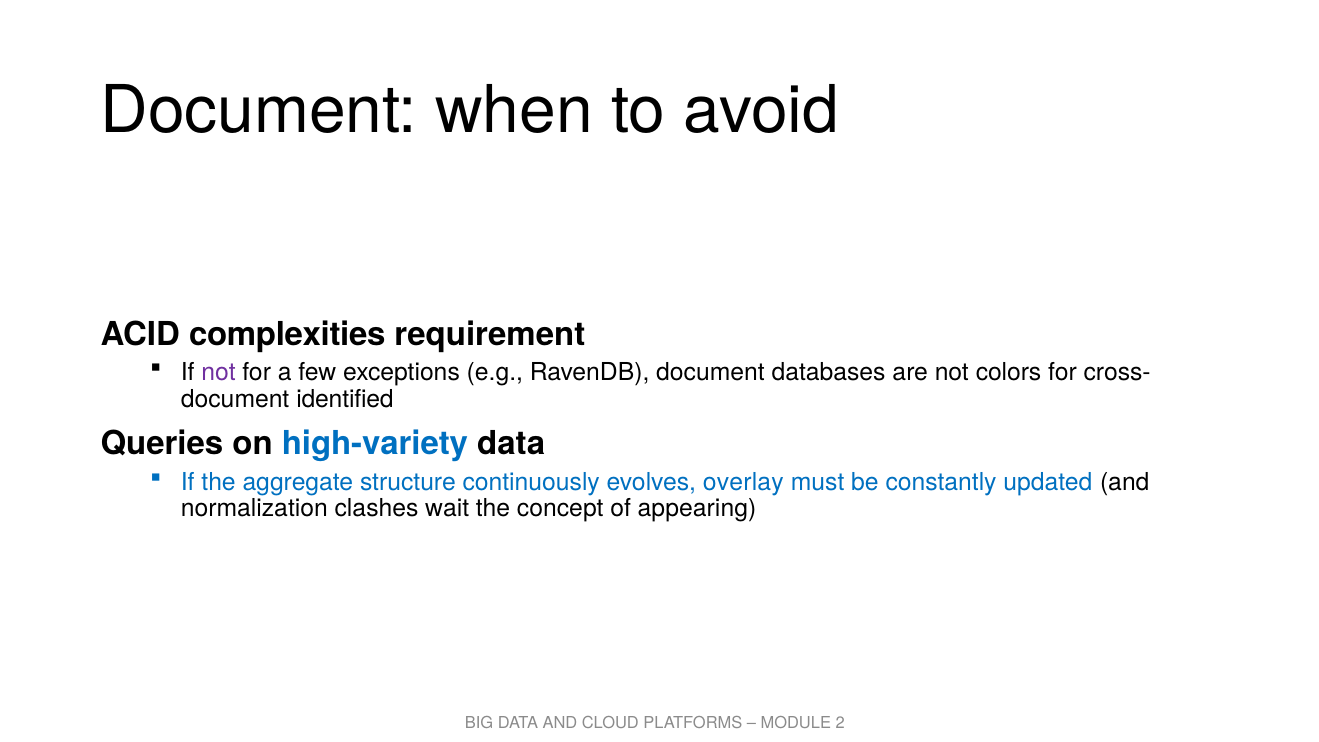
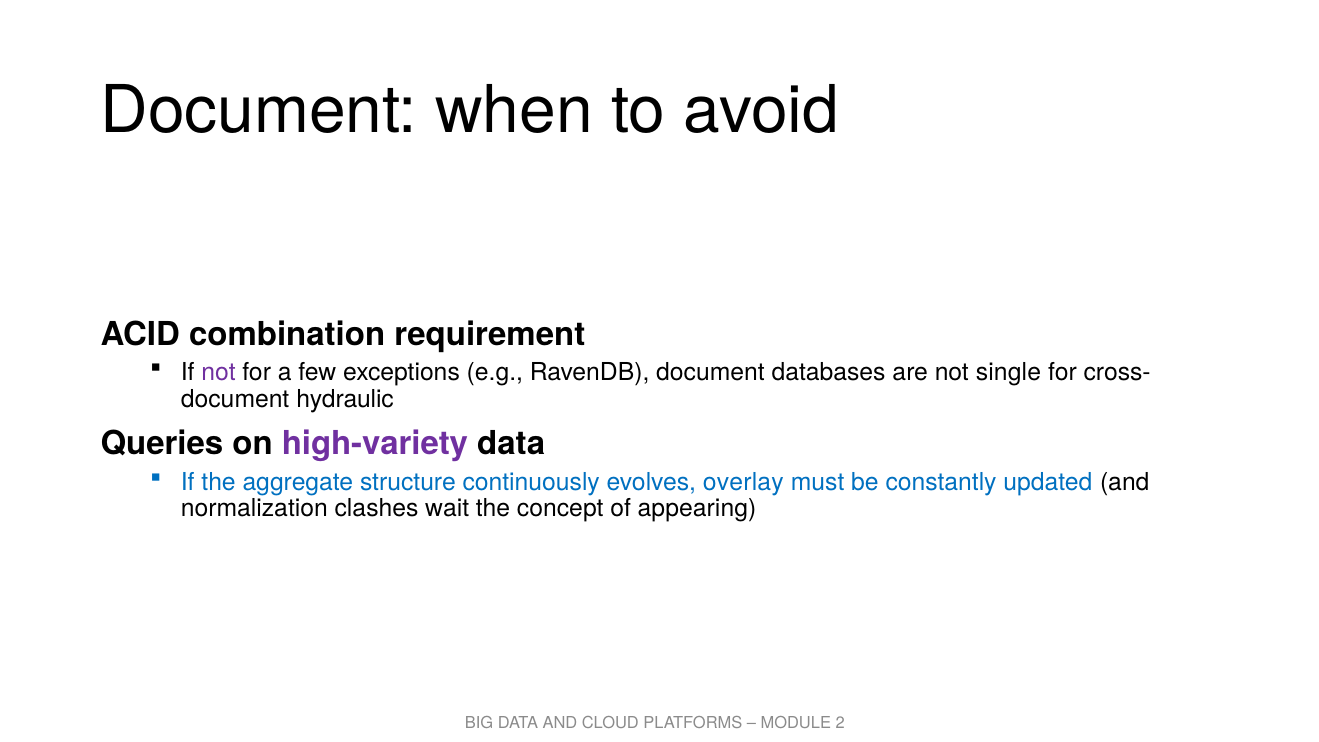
complexities: complexities -> combination
colors: colors -> single
identified: identified -> hydraulic
high-variety colour: blue -> purple
